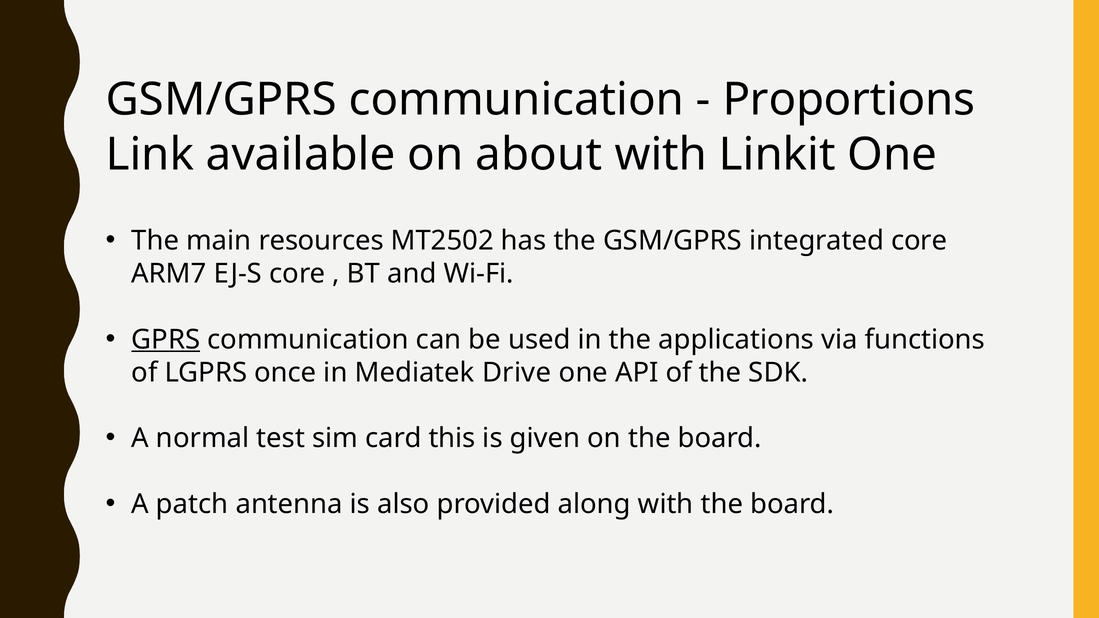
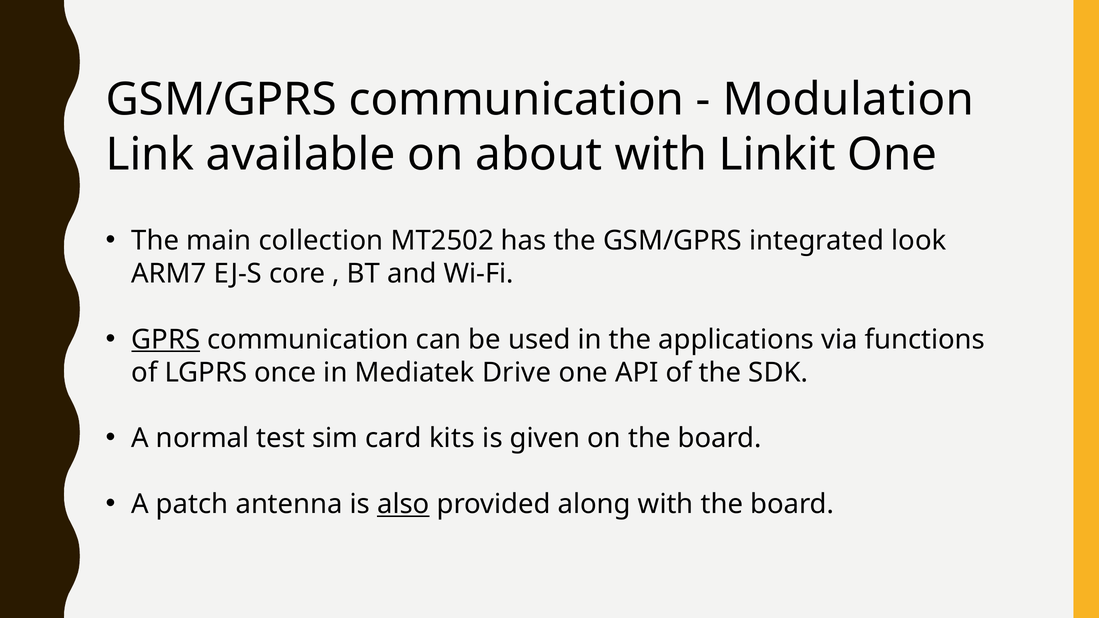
Proportions: Proportions -> Modulation
resources: resources -> collection
integrated core: core -> look
this: this -> kits
also underline: none -> present
